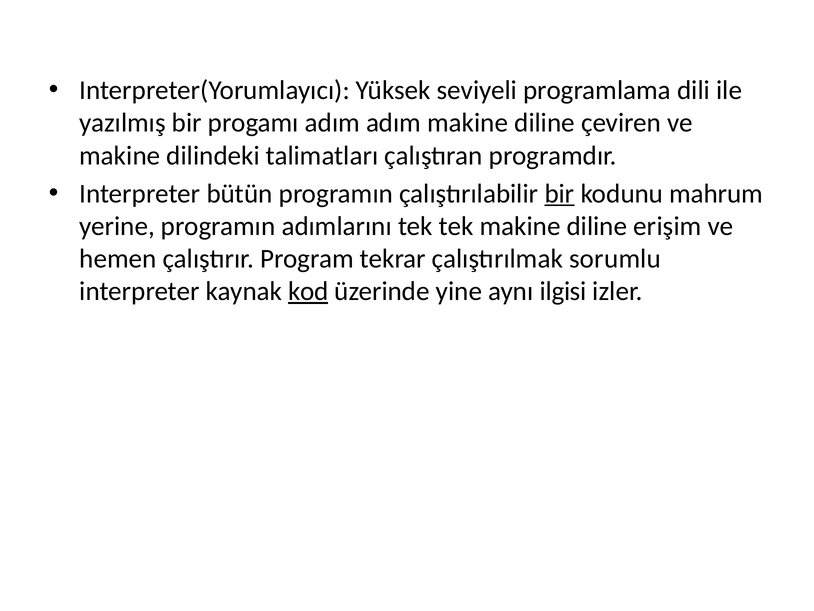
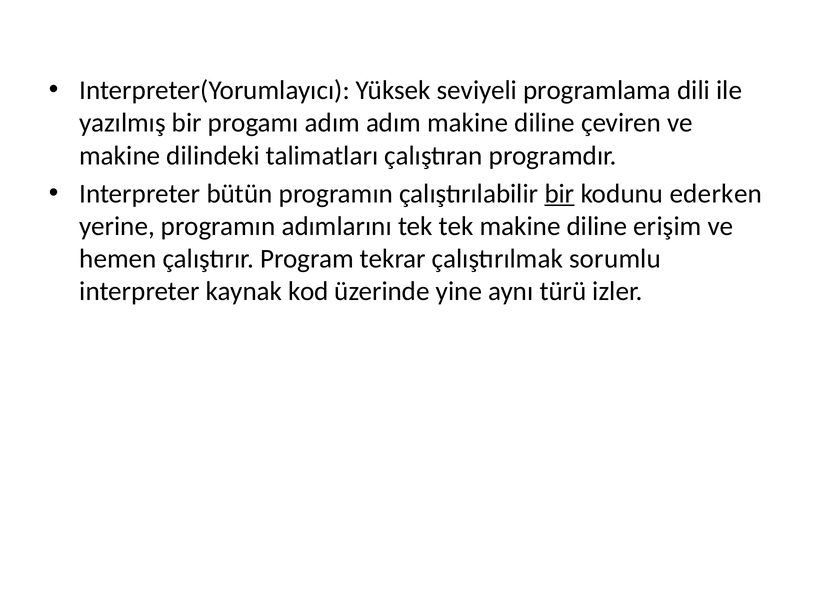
mahrum: mahrum -> ederken
kod underline: present -> none
ilgisi: ilgisi -> türü
